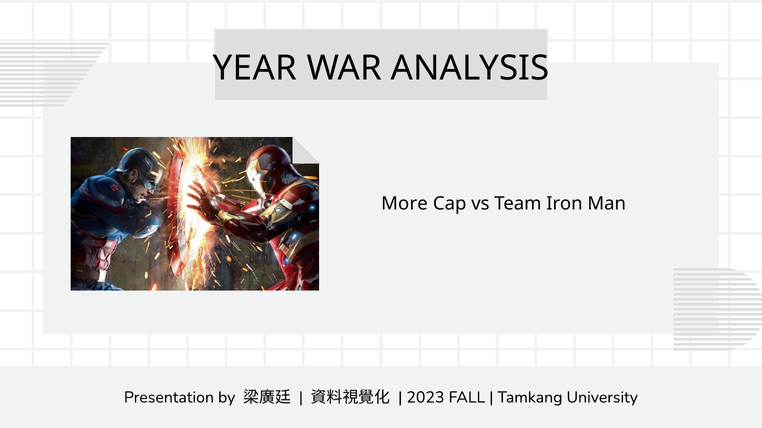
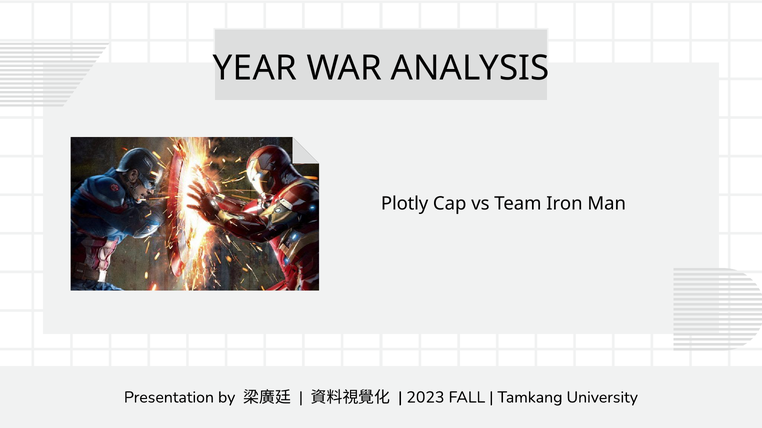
More: More -> Plotly
